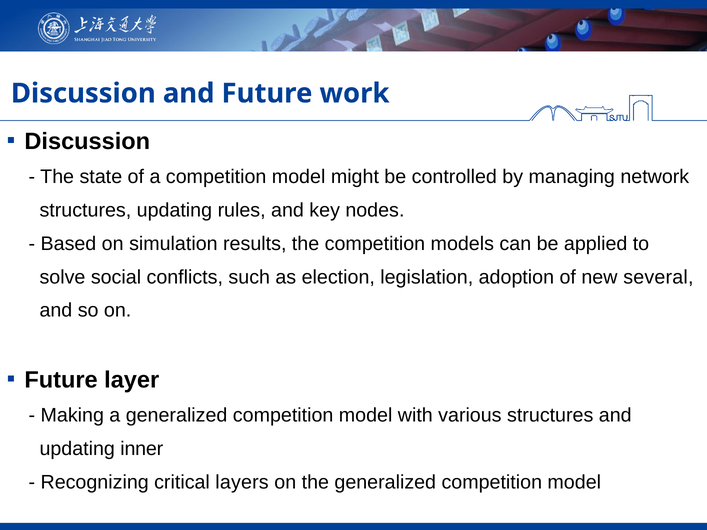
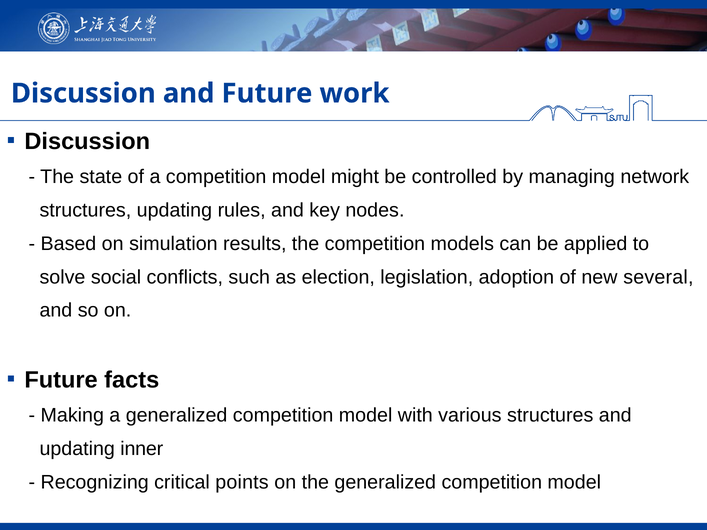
layer: layer -> facts
layers: layers -> points
